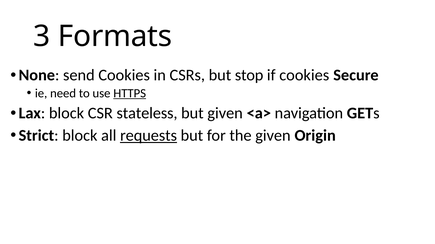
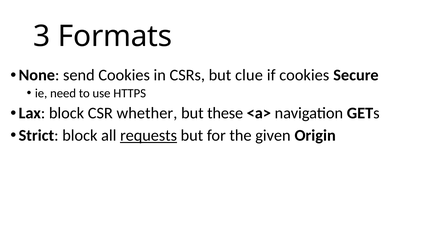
stop: stop -> clue
HTTPS underline: present -> none
stateless: stateless -> whether
but given: given -> these
